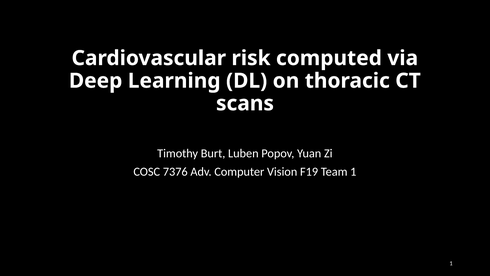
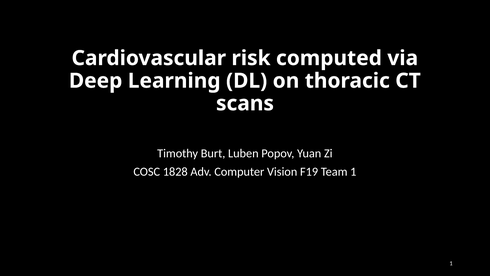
7376: 7376 -> 1828
